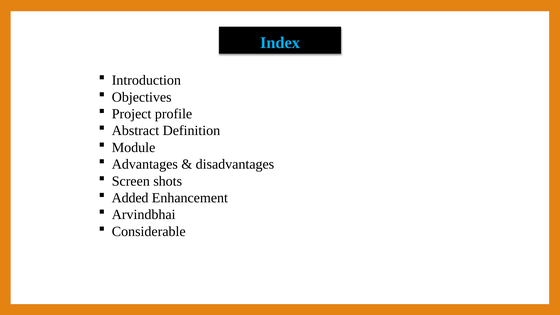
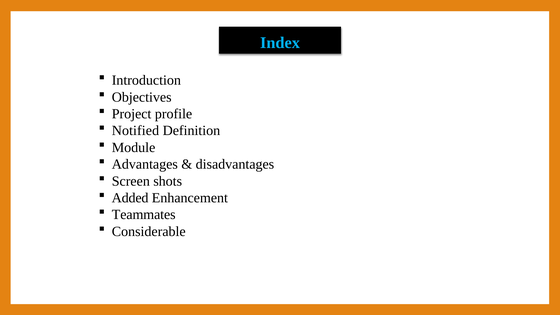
Abstract: Abstract -> Notified
Arvindbhai: Arvindbhai -> Teammates
